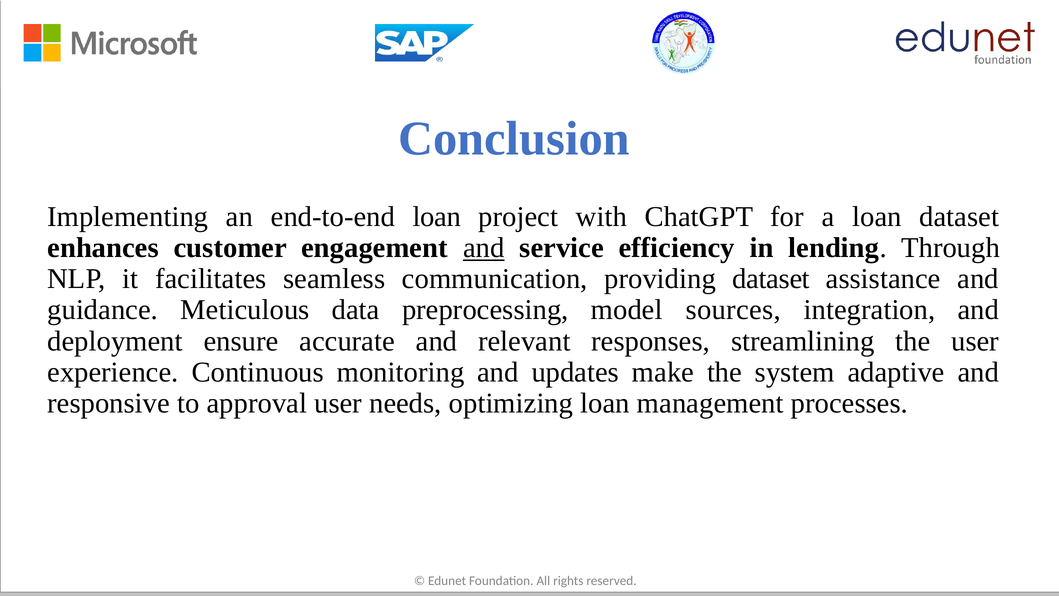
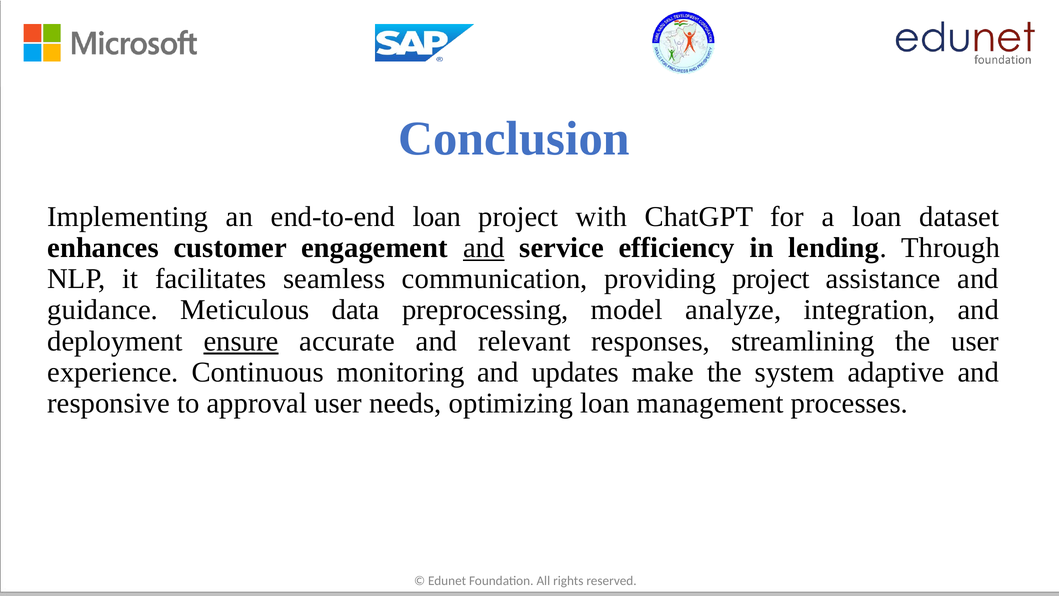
providing dataset: dataset -> project
sources: sources -> analyze
ensure underline: none -> present
